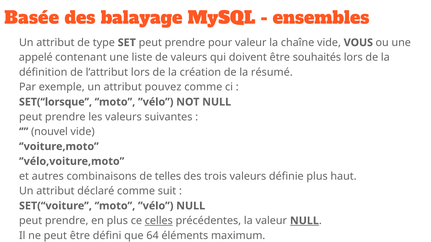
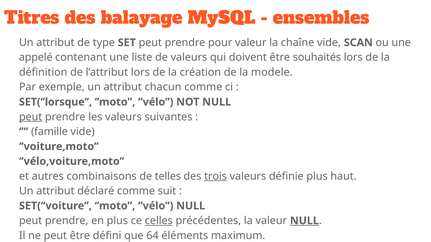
Basée: Basée -> Titres
VOUS: VOUS -> SCAN
résumé: résumé -> modele
pouvez: pouvez -> chacun
peut at (31, 117) underline: none -> present
nouvel: nouvel -> famille
trois underline: none -> present
